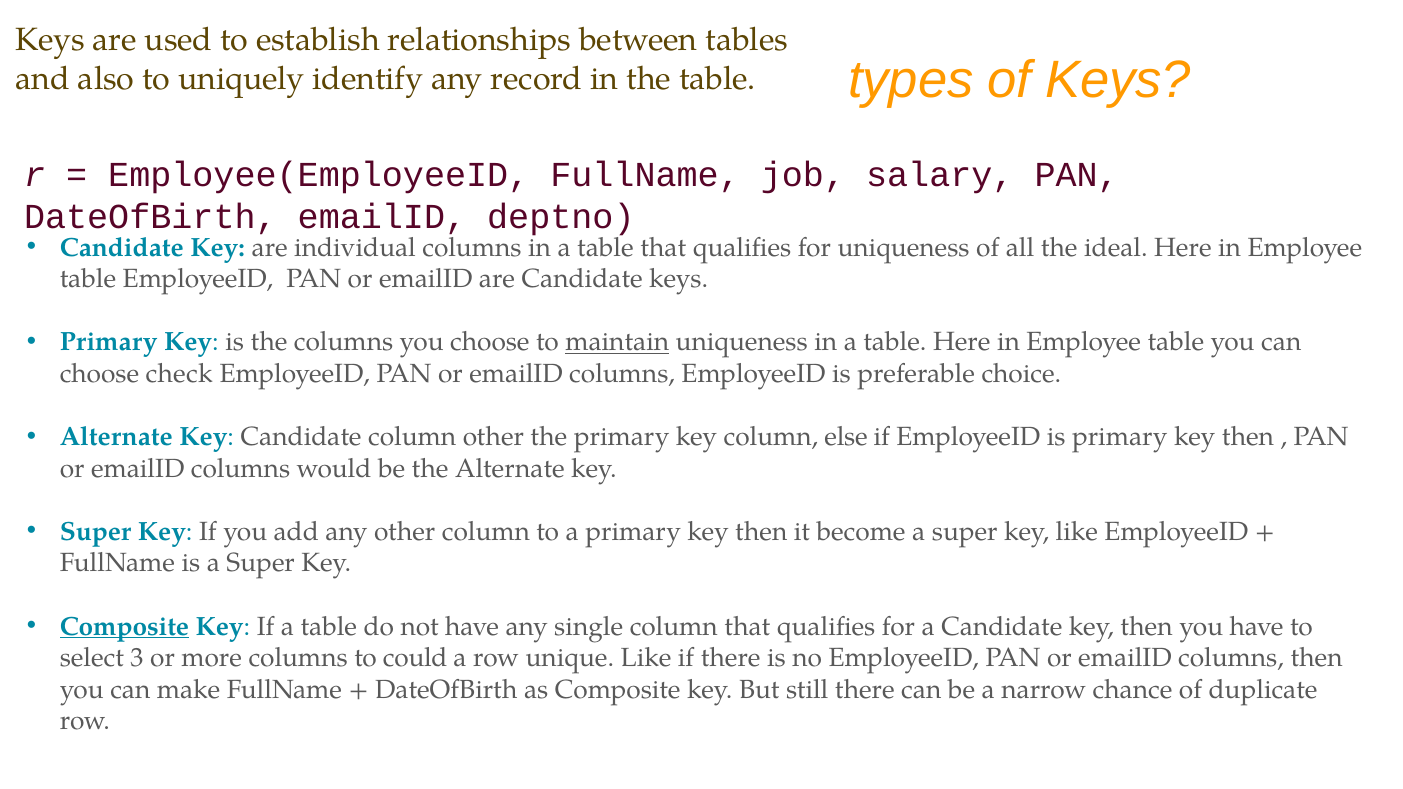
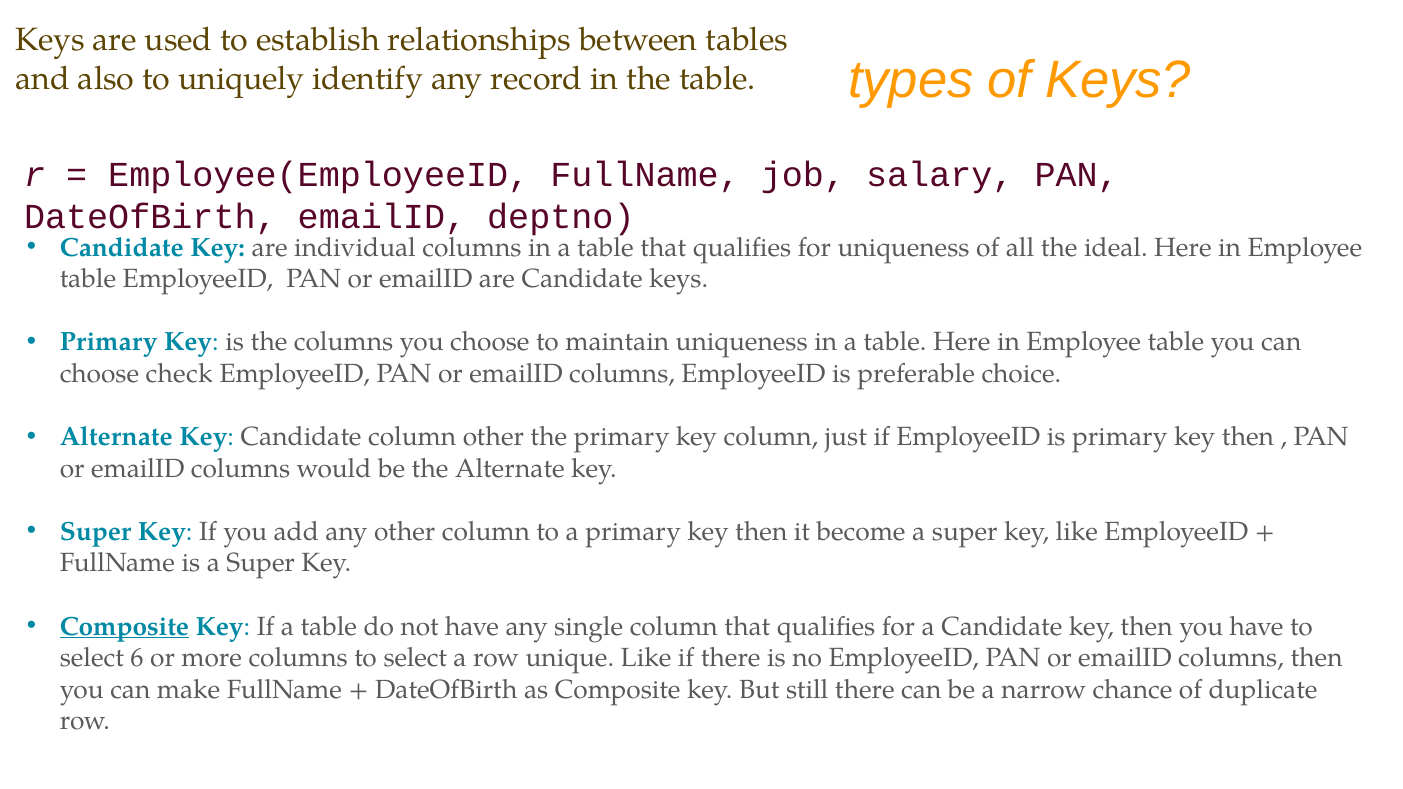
maintain underline: present -> none
else: else -> just
3: 3 -> 6
columns to could: could -> select
